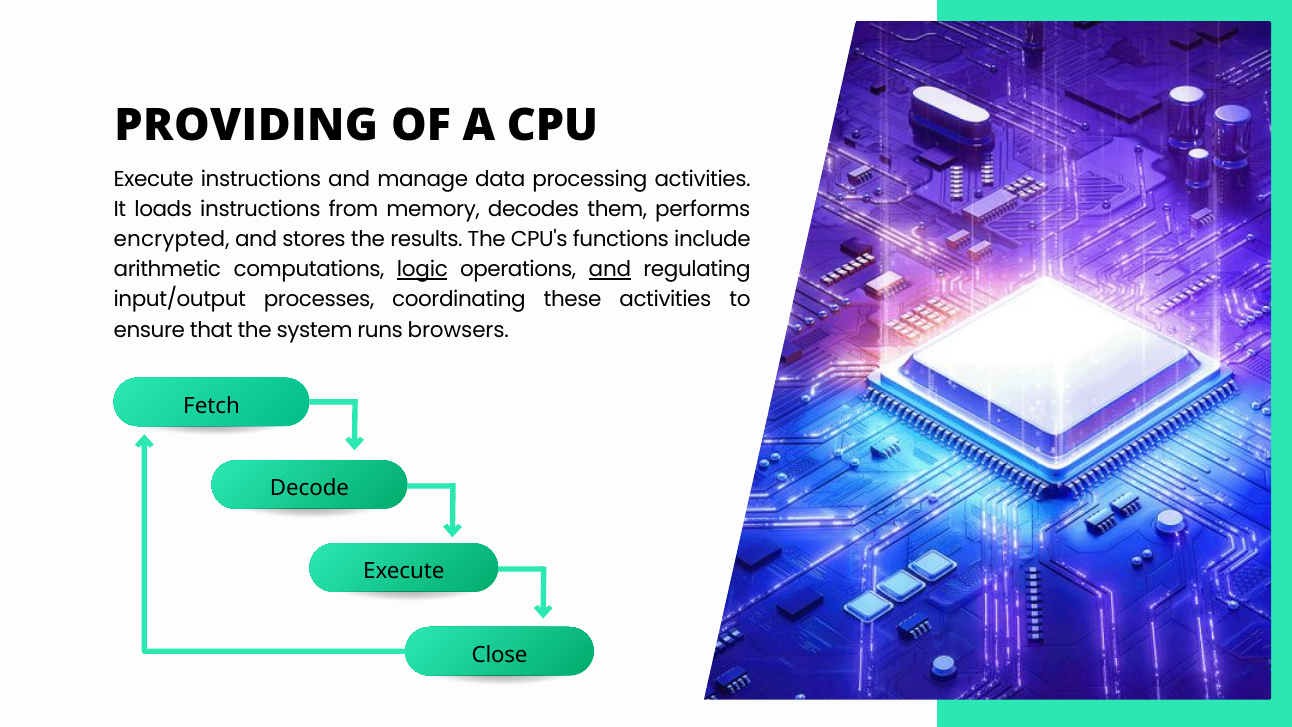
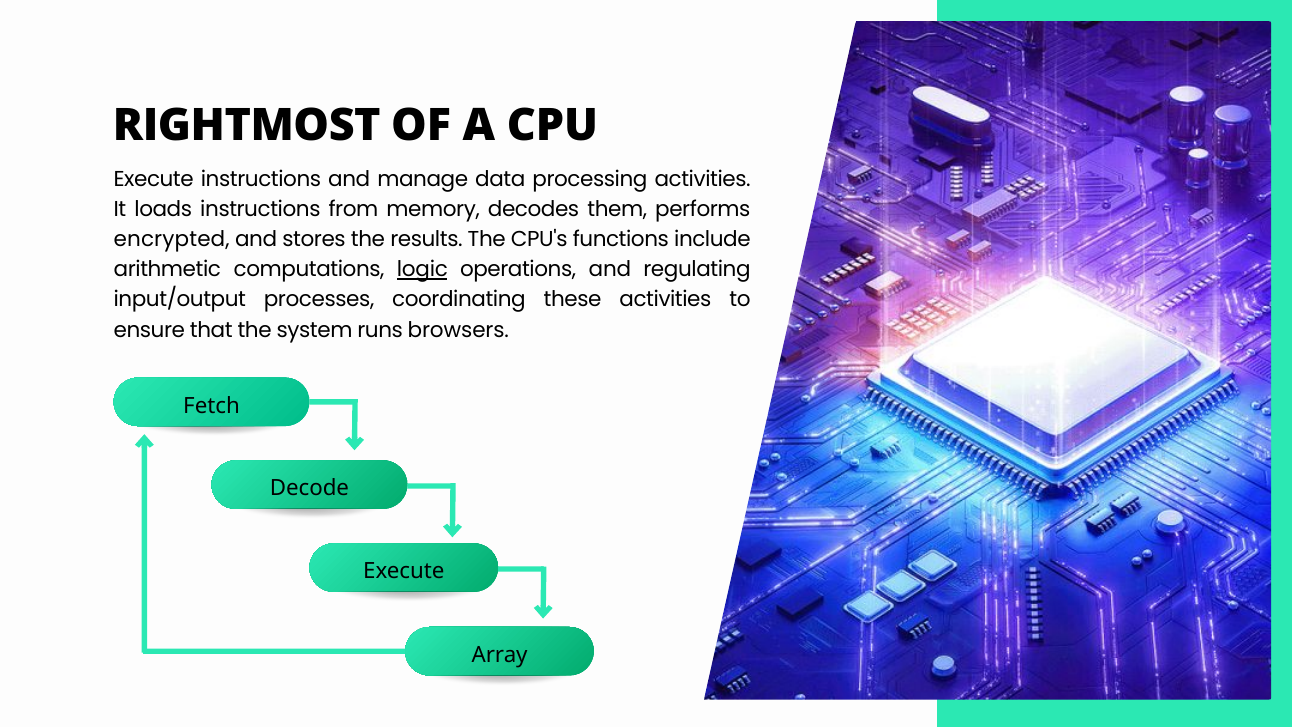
PROVIDING: PROVIDING -> RIGHTMOST
and at (610, 270) underline: present -> none
Close: Close -> Array
